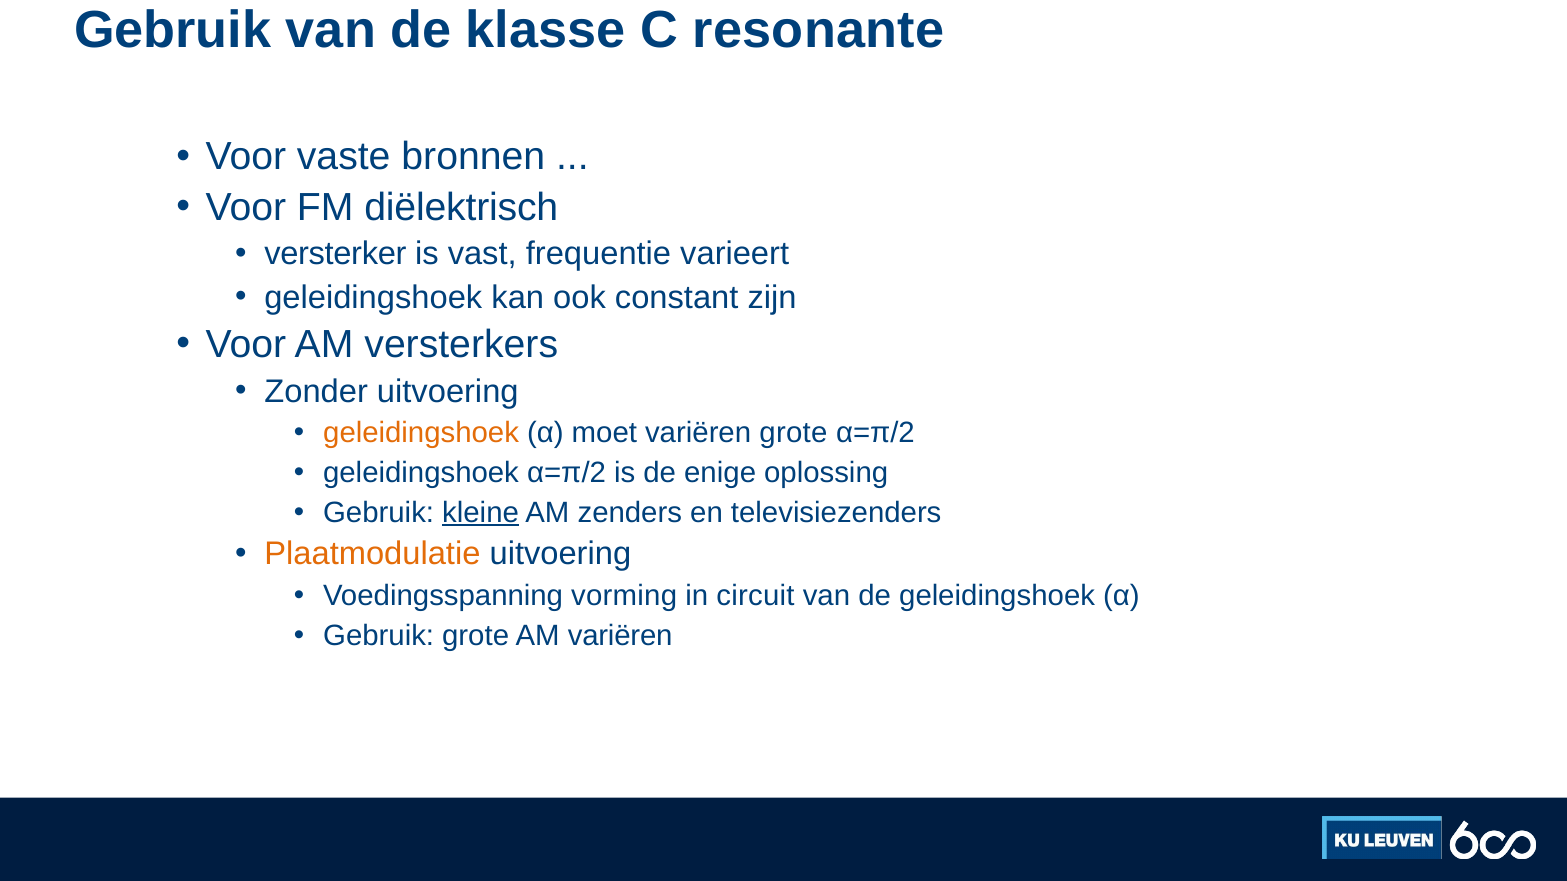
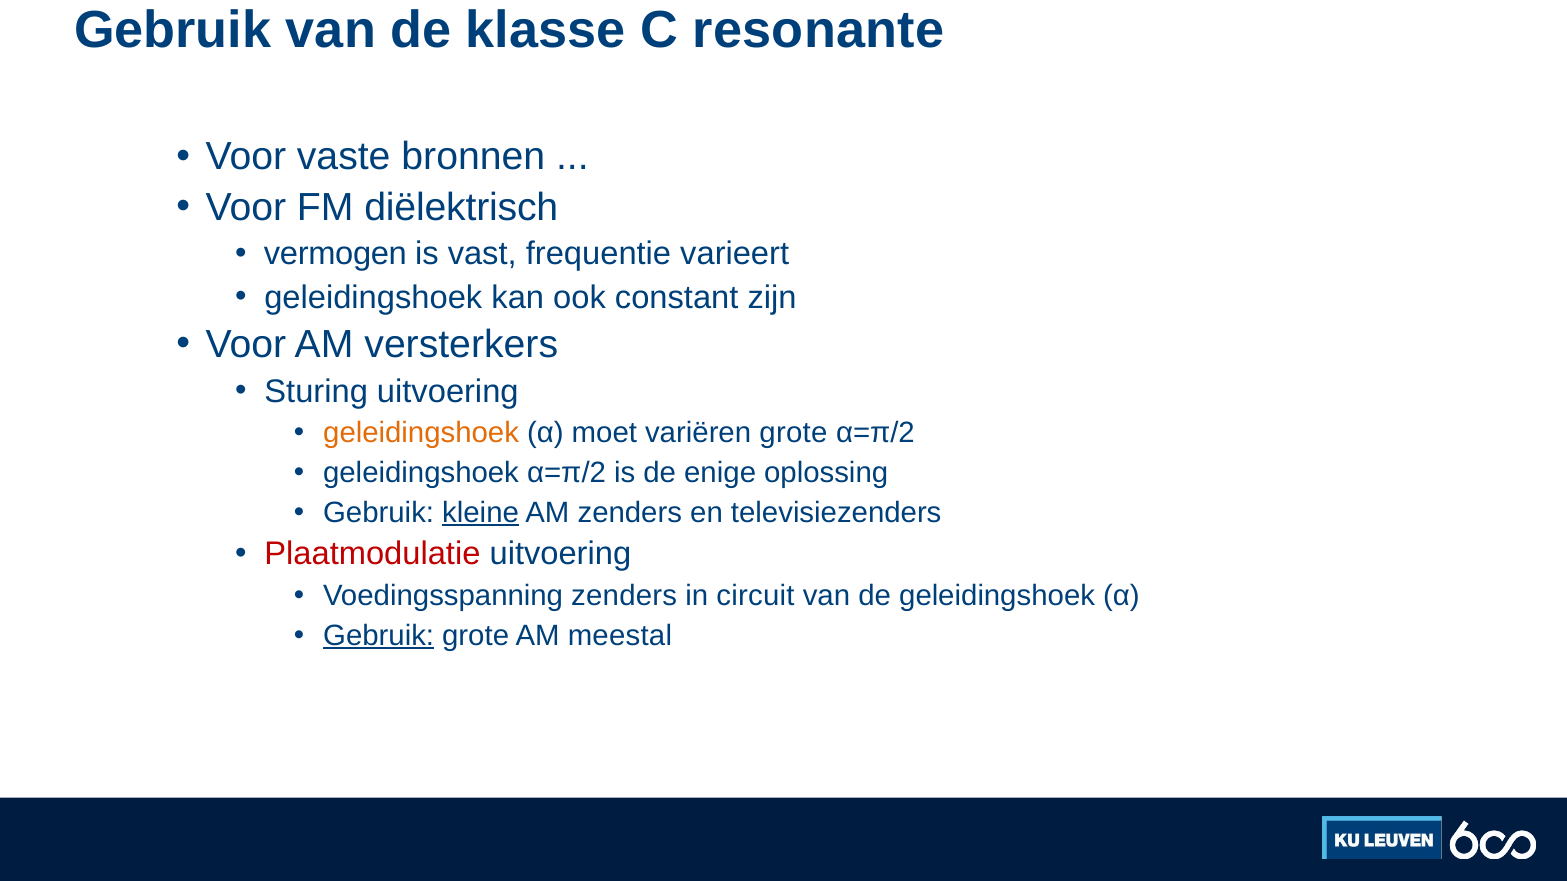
versterker: versterker -> vermogen
Zonder: Zonder -> Sturing
Plaatmodulatie colour: orange -> red
Voedingsspanning vorming: vorming -> zenders
Gebruik at (379, 636) underline: none -> present
AM variëren: variëren -> meestal
